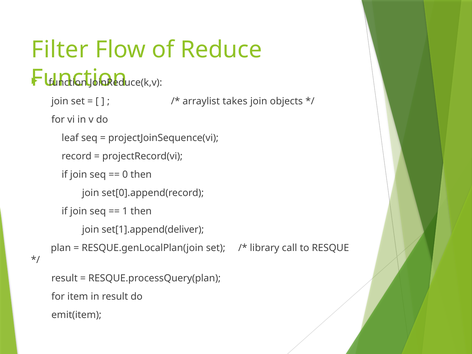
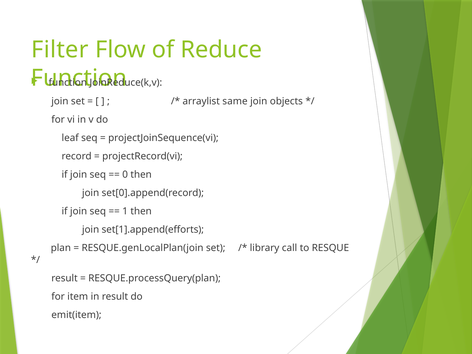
takes: takes -> same
set[1].append(deliver: set[1].append(deliver -> set[1].append(efforts
